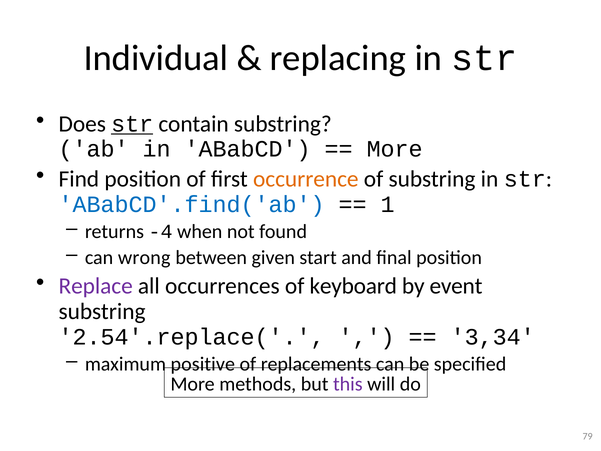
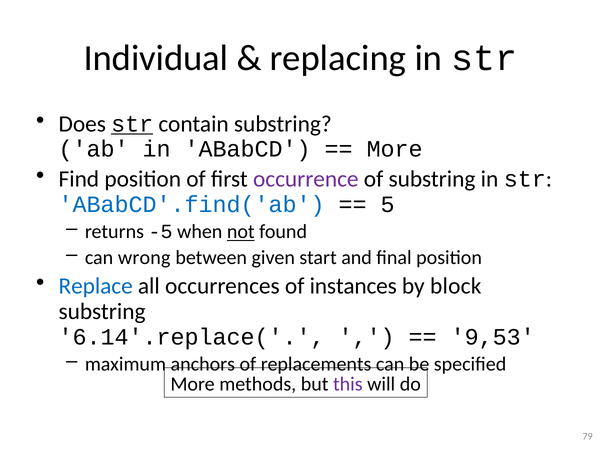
occurrence colour: orange -> purple
1: 1 -> 5
-4: -4 -> -5
not underline: none -> present
Replace colour: purple -> blue
keyboard: keyboard -> instances
event: event -> block
2.54'.replace(: 2.54'.replace( -> 6.14'.replace(
3,34: 3,34 -> 9,53
positive: positive -> anchors
